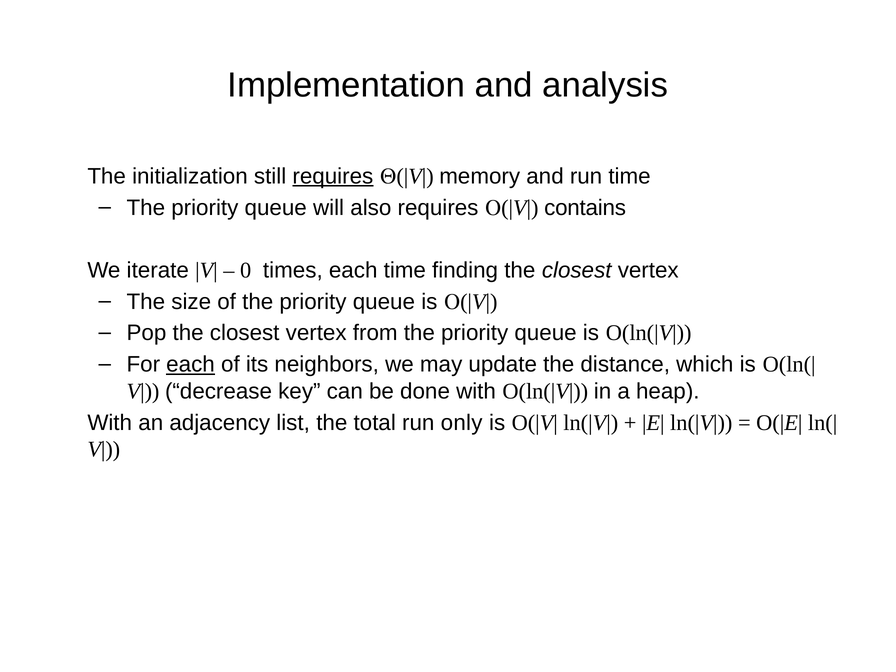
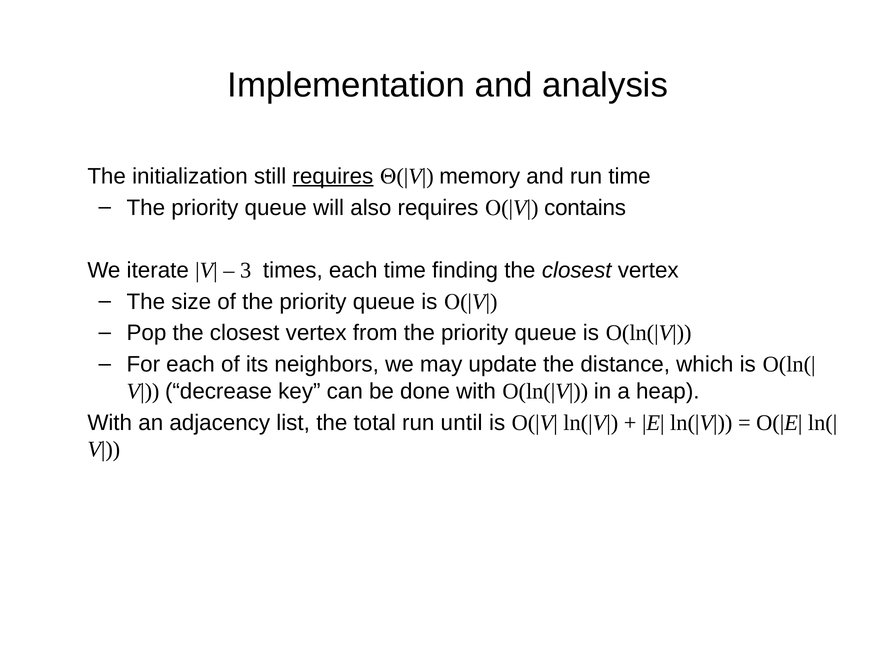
0: 0 -> 3
each at (191, 364) underline: present -> none
only: only -> until
